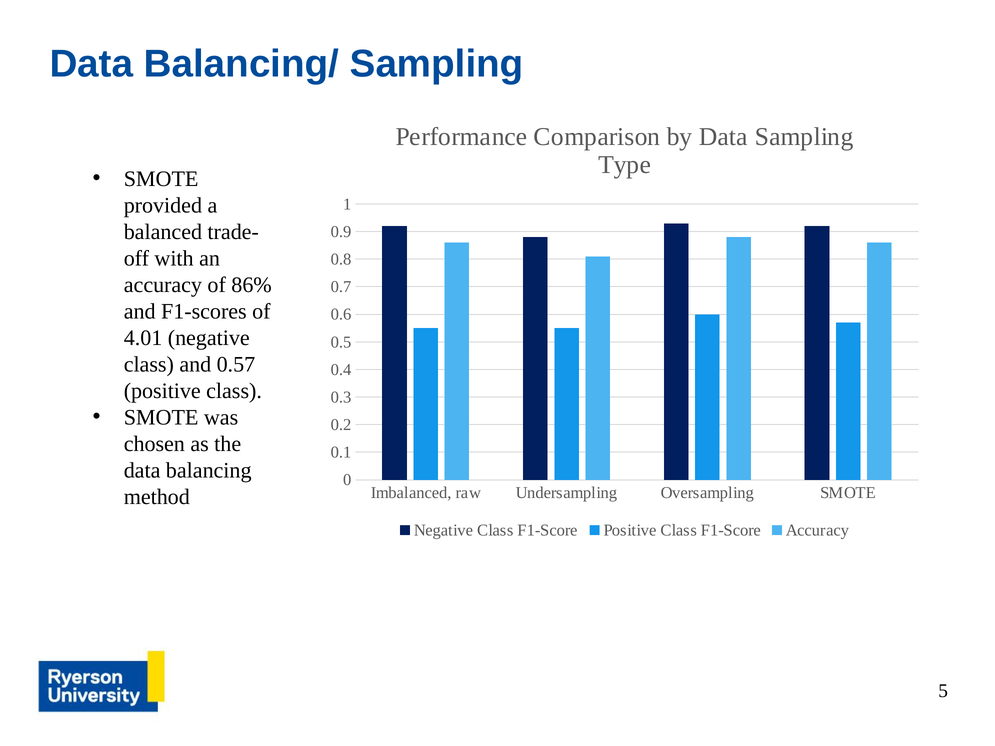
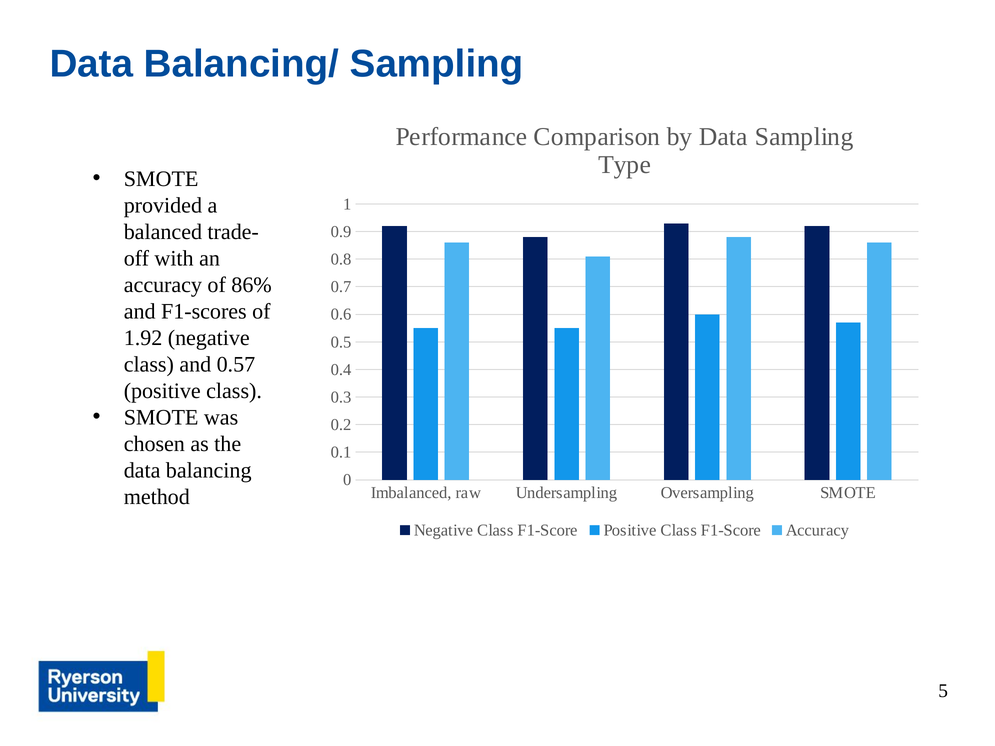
4.01: 4.01 -> 1.92
